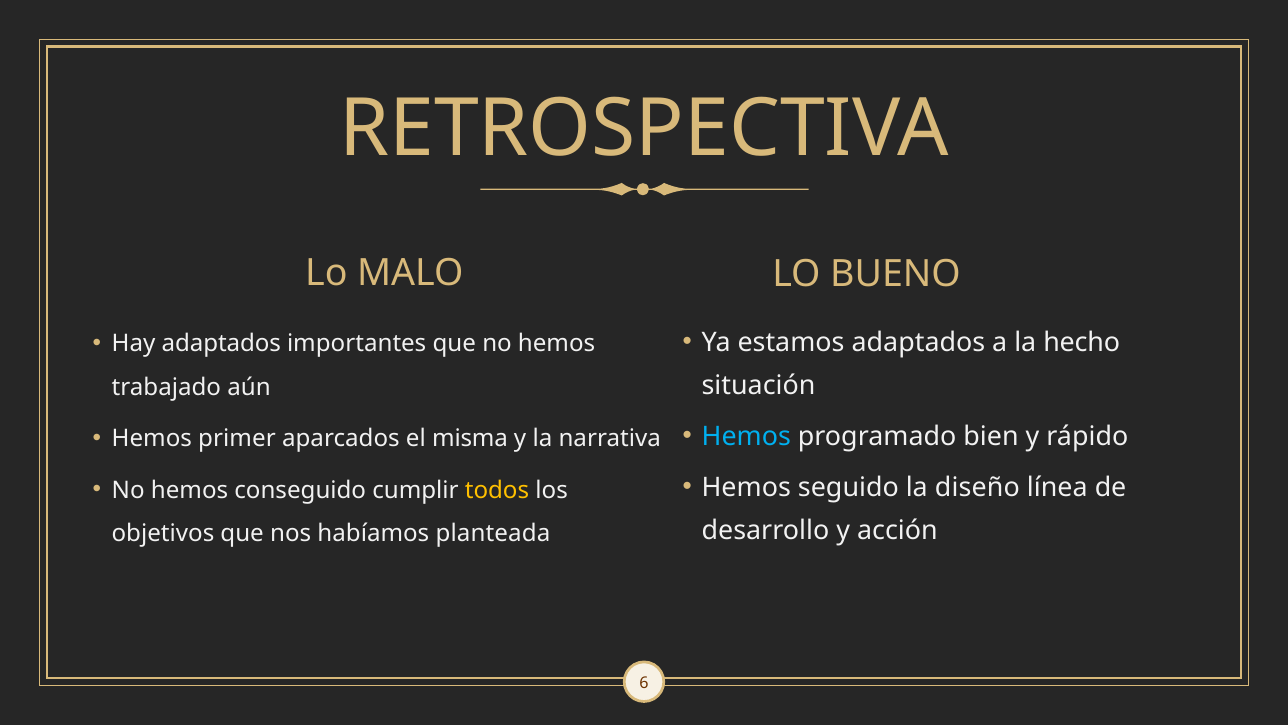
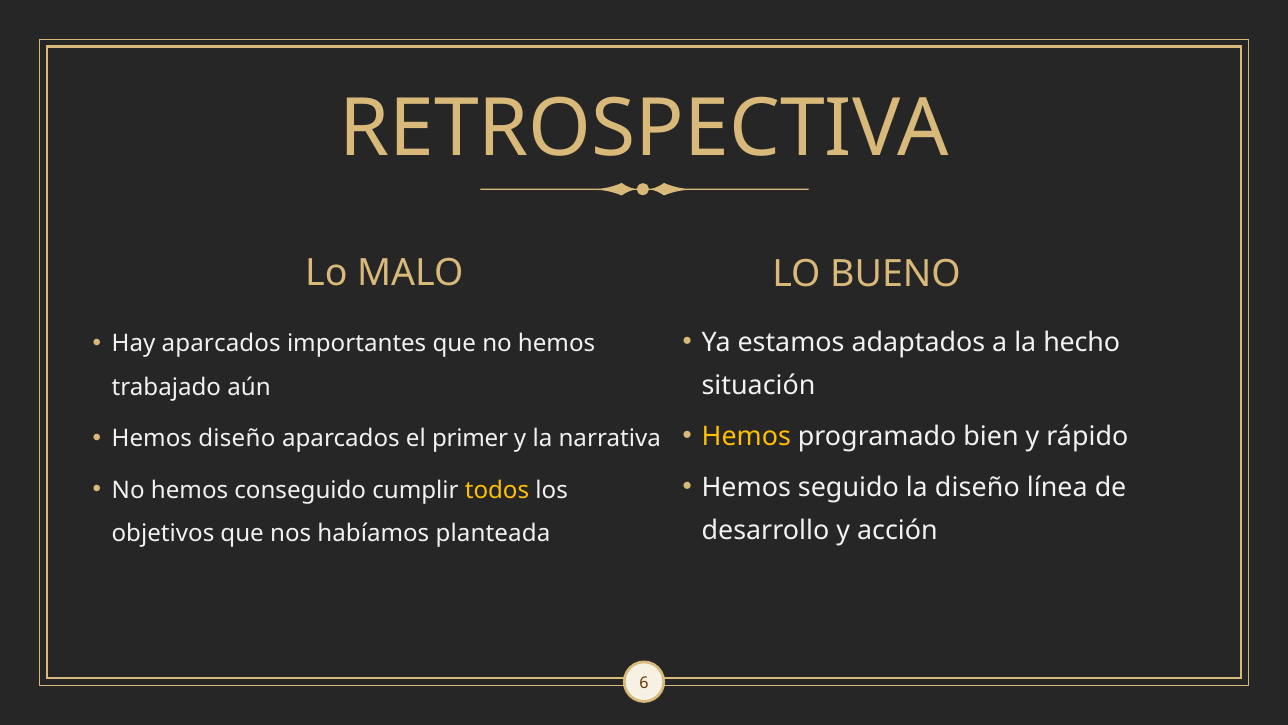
Hay adaptados: adaptados -> aparcados
Hemos at (746, 436) colour: light blue -> yellow
Hemos primer: primer -> diseño
misma: misma -> primer
